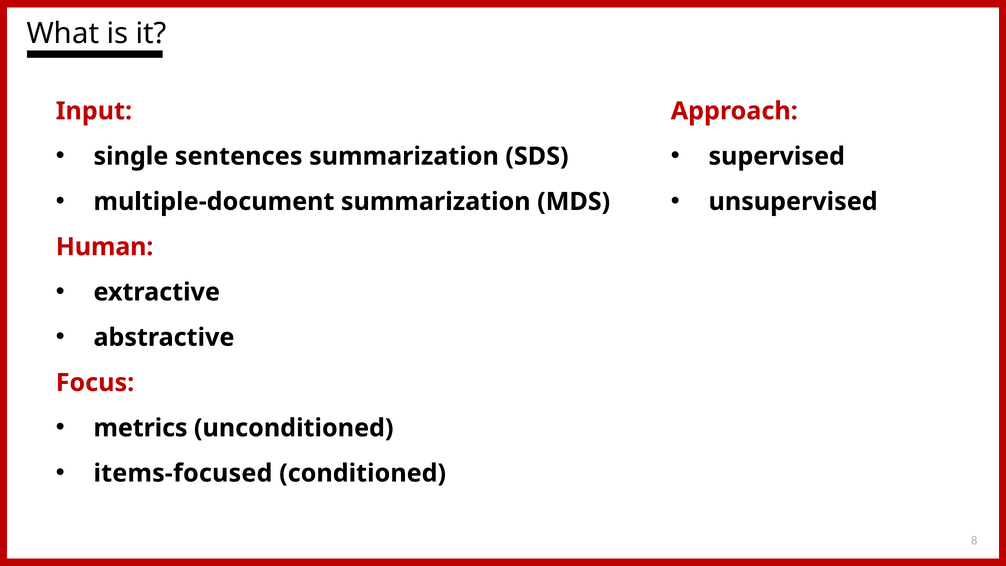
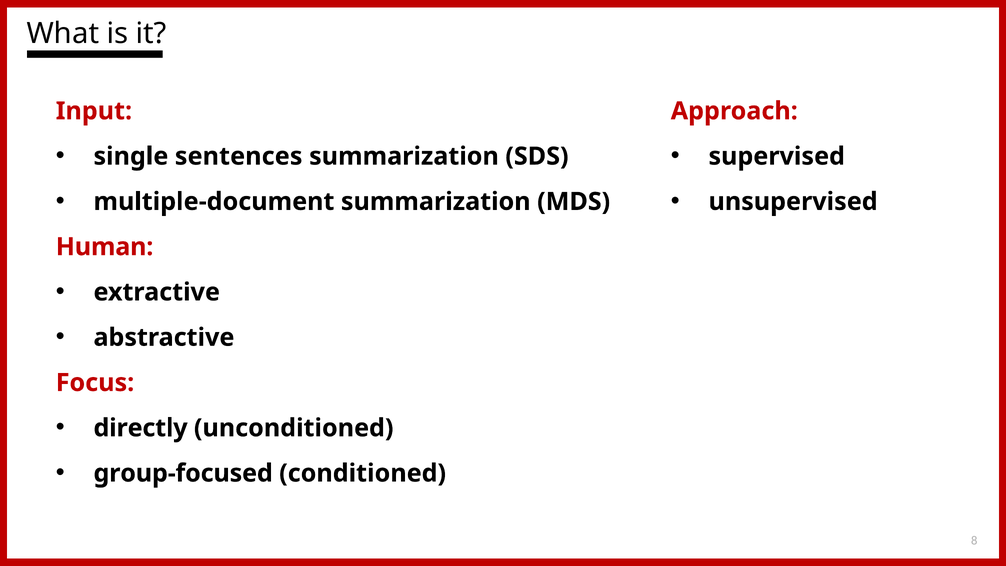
metrics: metrics -> directly
items-focused: items-focused -> group-focused
